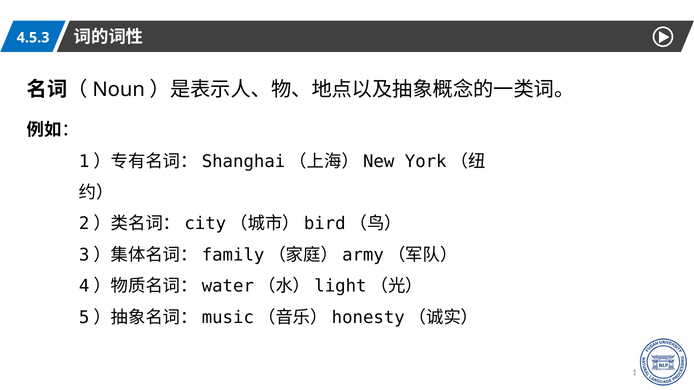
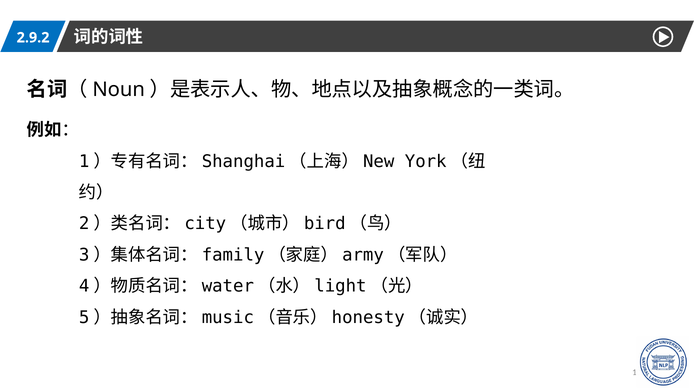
4.5.3: 4.5.3 -> 2.9.2
